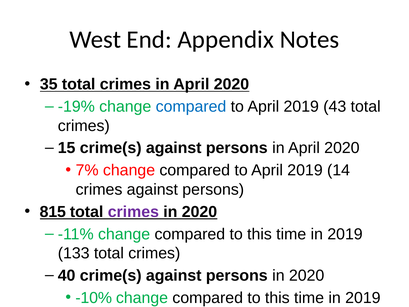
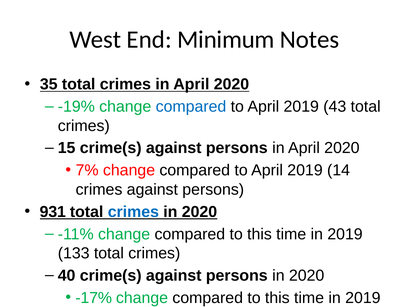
Appendix: Appendix -> Minimum
815: 815 -> 931
crimes at (133, 212) colour: purple -> blue
-10%: -10% -> -17%
